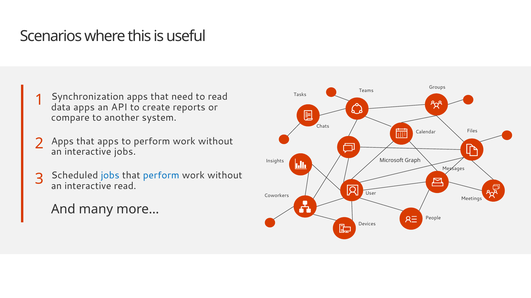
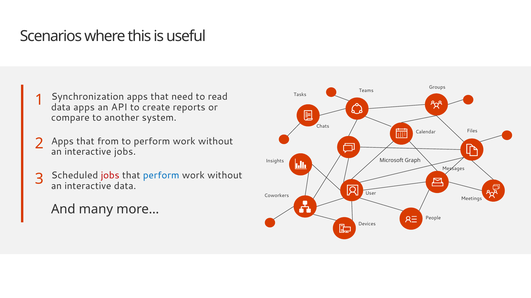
that apps: apps -> from
jobs at (110, 176) colour: blue -> red
interactive read: read -> data
